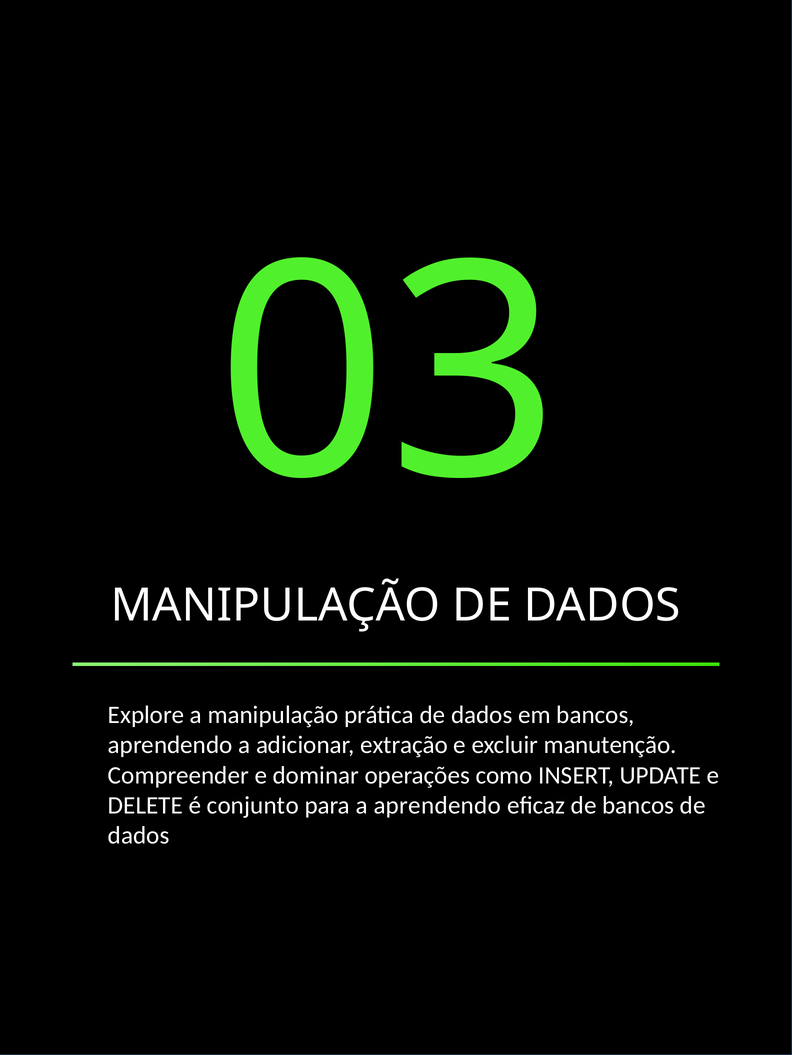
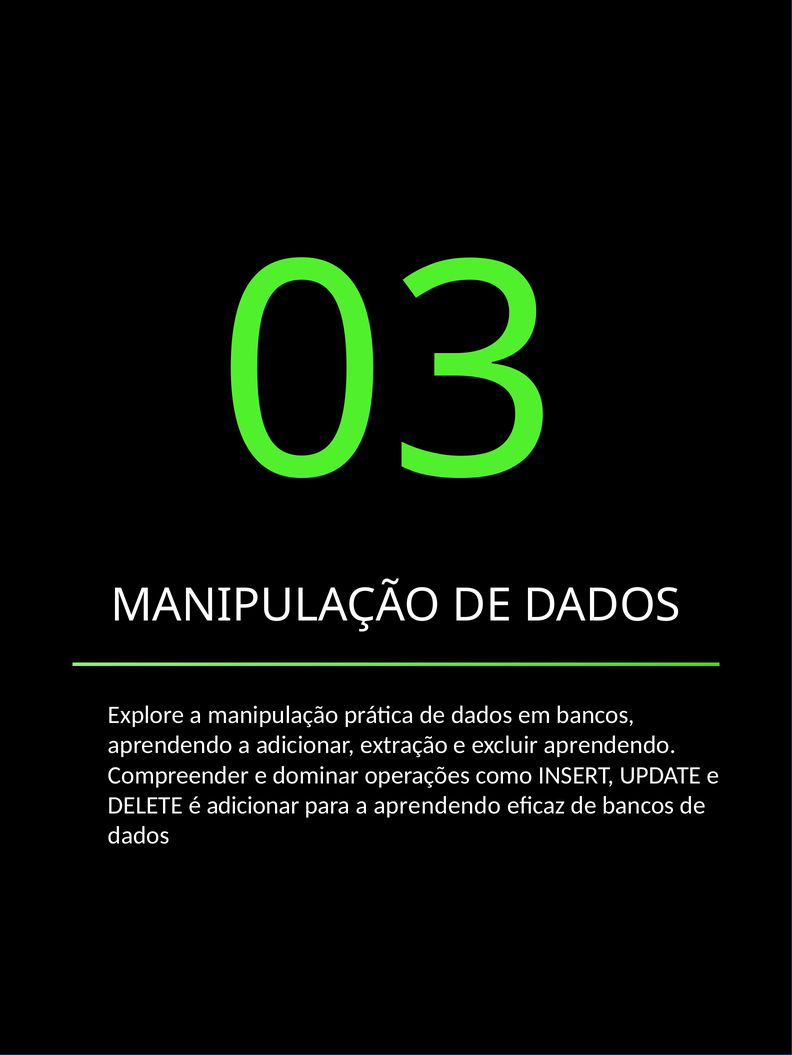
excluir manutenção: manutenção -> aprendendo
é conjunto: conjunto -> adicionar
